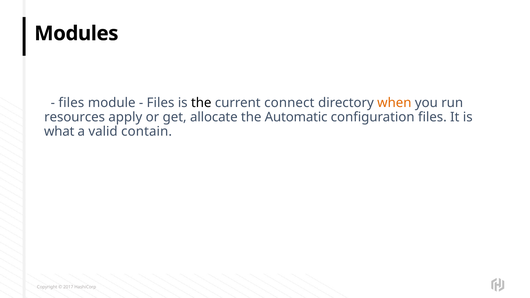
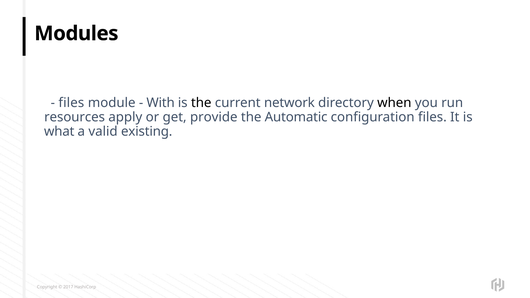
Files at (161, 103): Files -> With
connect: connect -> network
when colour: orange -> black
allocate: allocate -> provide
contain: contain -> existing
